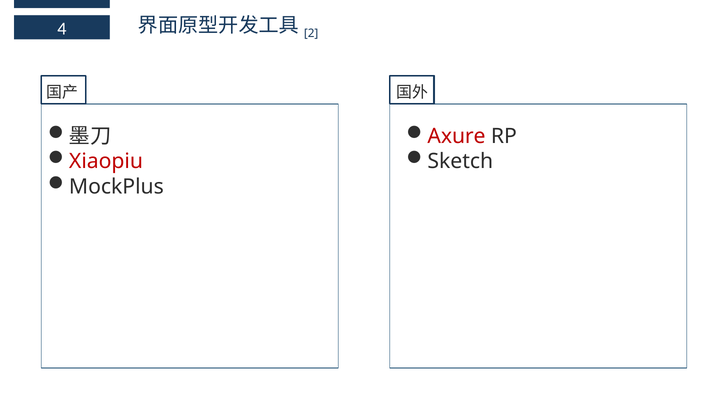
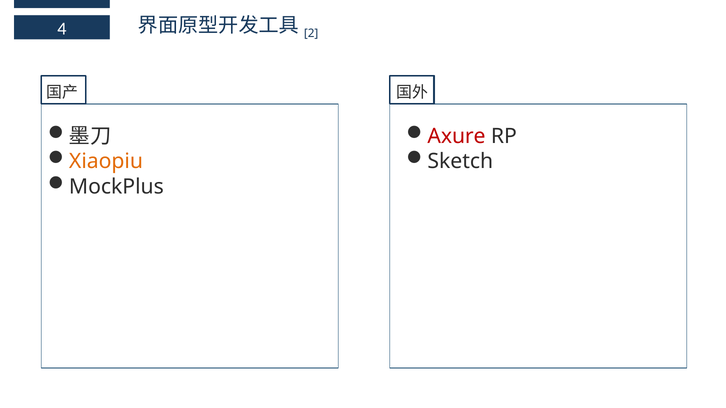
Xiaopiu colour: red -> orange
